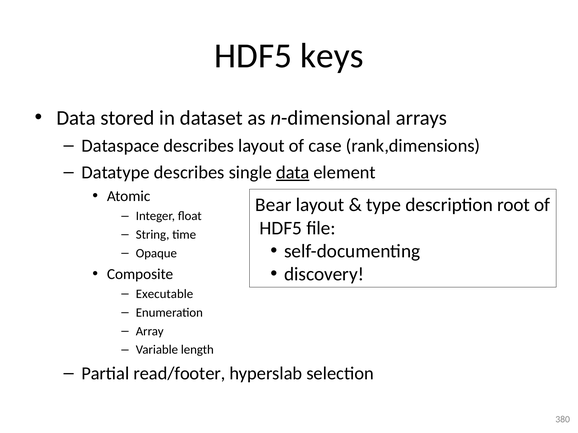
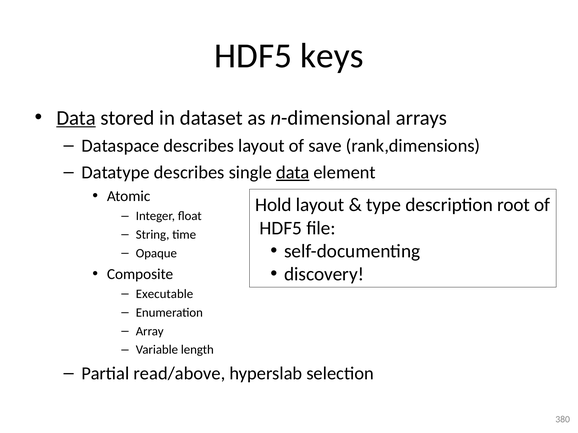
Data at (76, 118) underline: none -> present
case: case -> save
Bear: Bear -> Hold
read/footer: read/footer -> read/above
